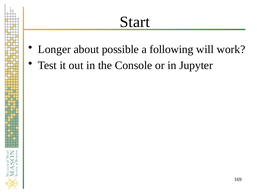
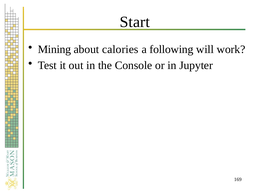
Longer: Longer -> Mining
possible: possible -> calories
